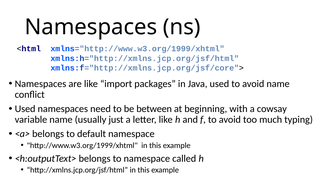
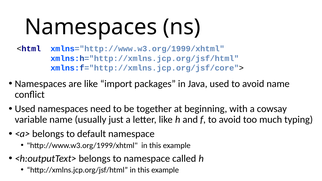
between: between -> together
